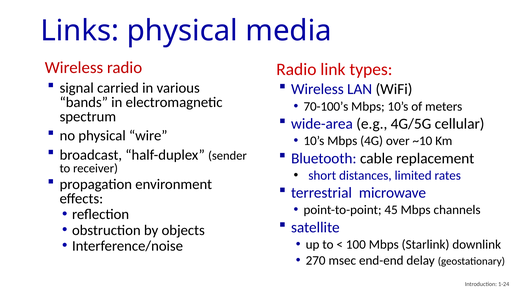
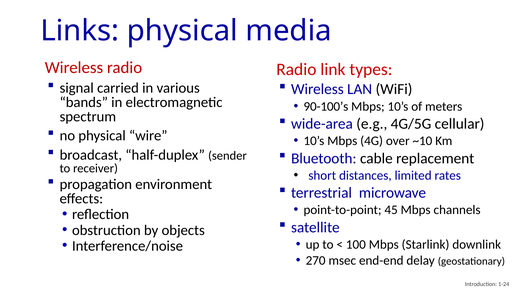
70-100’s: 70-100’s -> 90-100’s
